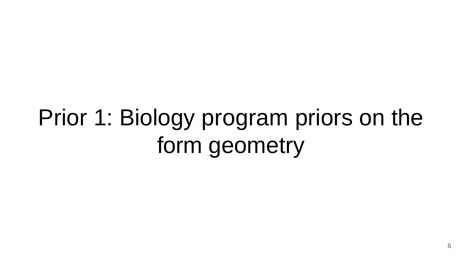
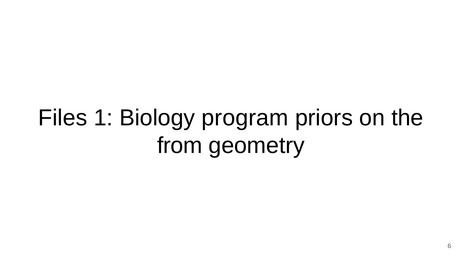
Prior: Prior -> Files
form: form -> from
